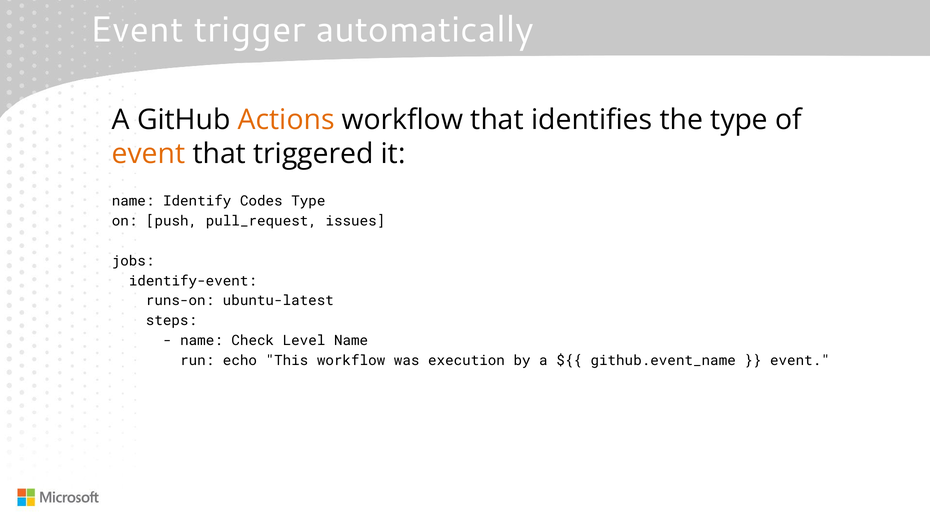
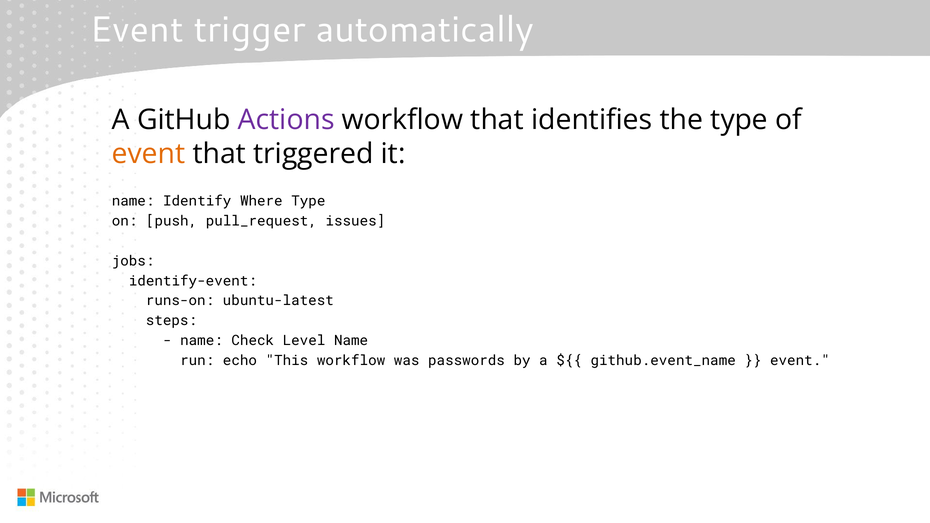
Actions colour: orange -> purple
Codes: Codes -> Where
execution: execution -> passwords
